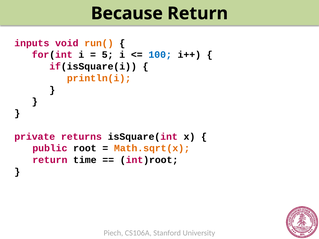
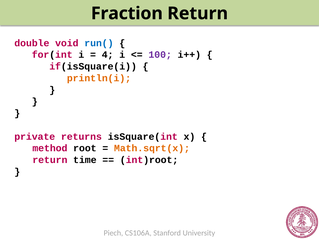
Because: Because -> Fraction
inputs: inputs -> double
run( colour: orange -> blue
5: 5 -> 4
100 colour: blue -> purple
public: public -> method
